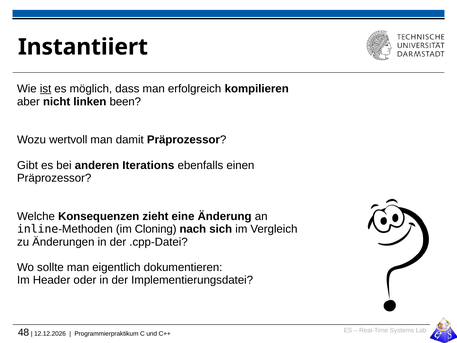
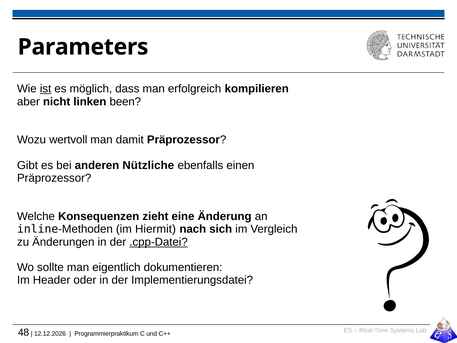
Instantiiert: Instantiiert -> Parameters
Iterations: Iterations -> Nützliche
Cloning: Cloning -> Hiermit
.cpp-Datei underline: none -> present
